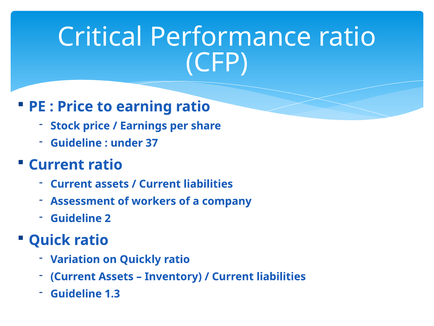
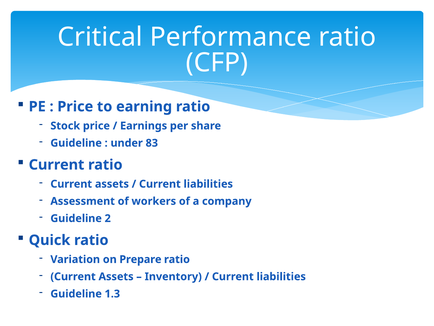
37: 37 -> 83
Quickly: Quickly -> Prepare
